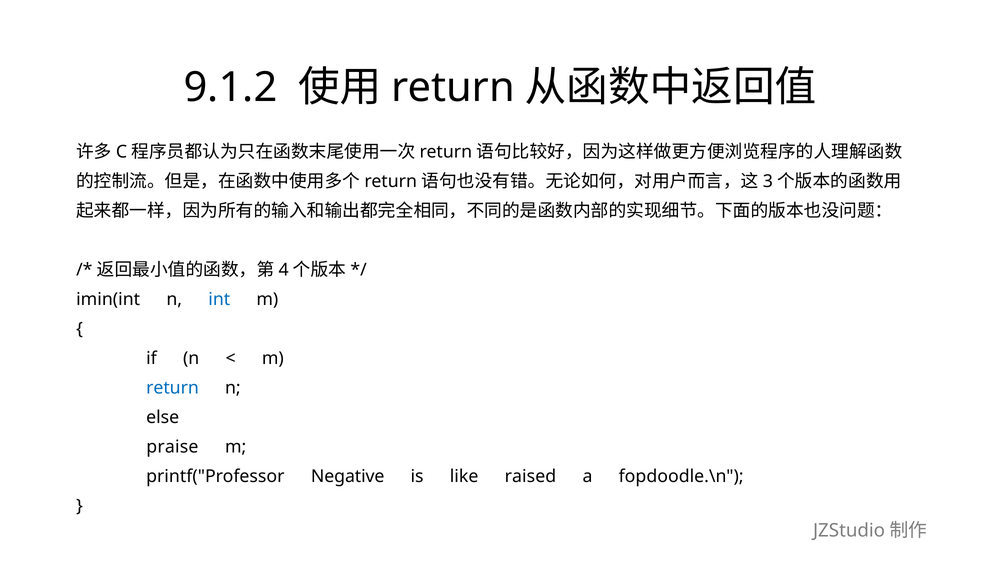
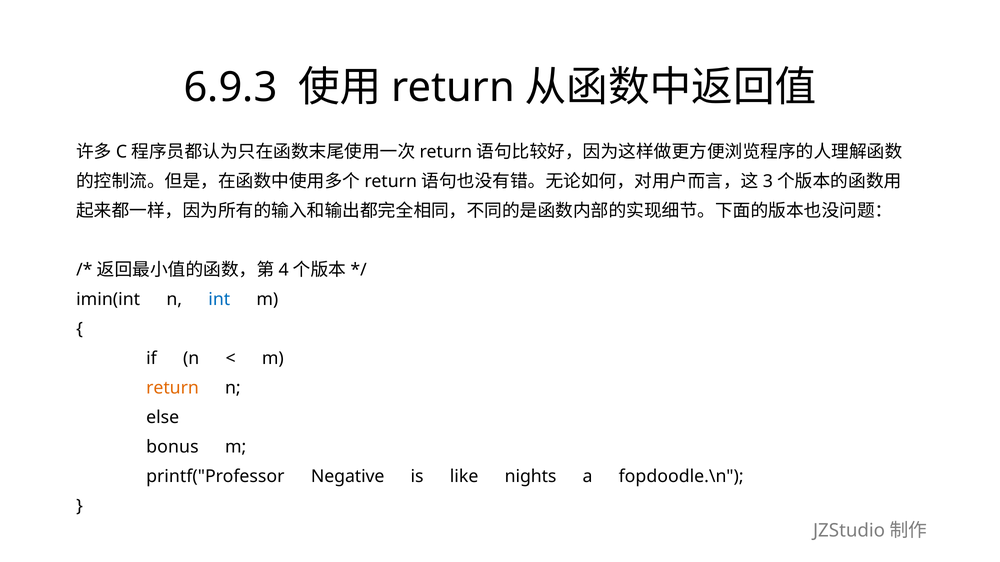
9.1.2: 9.1.2 -> 6.9.3
return at (173, 388) colour: blue -> orange
praise: praise -> bonus
raised: raised -> nights
